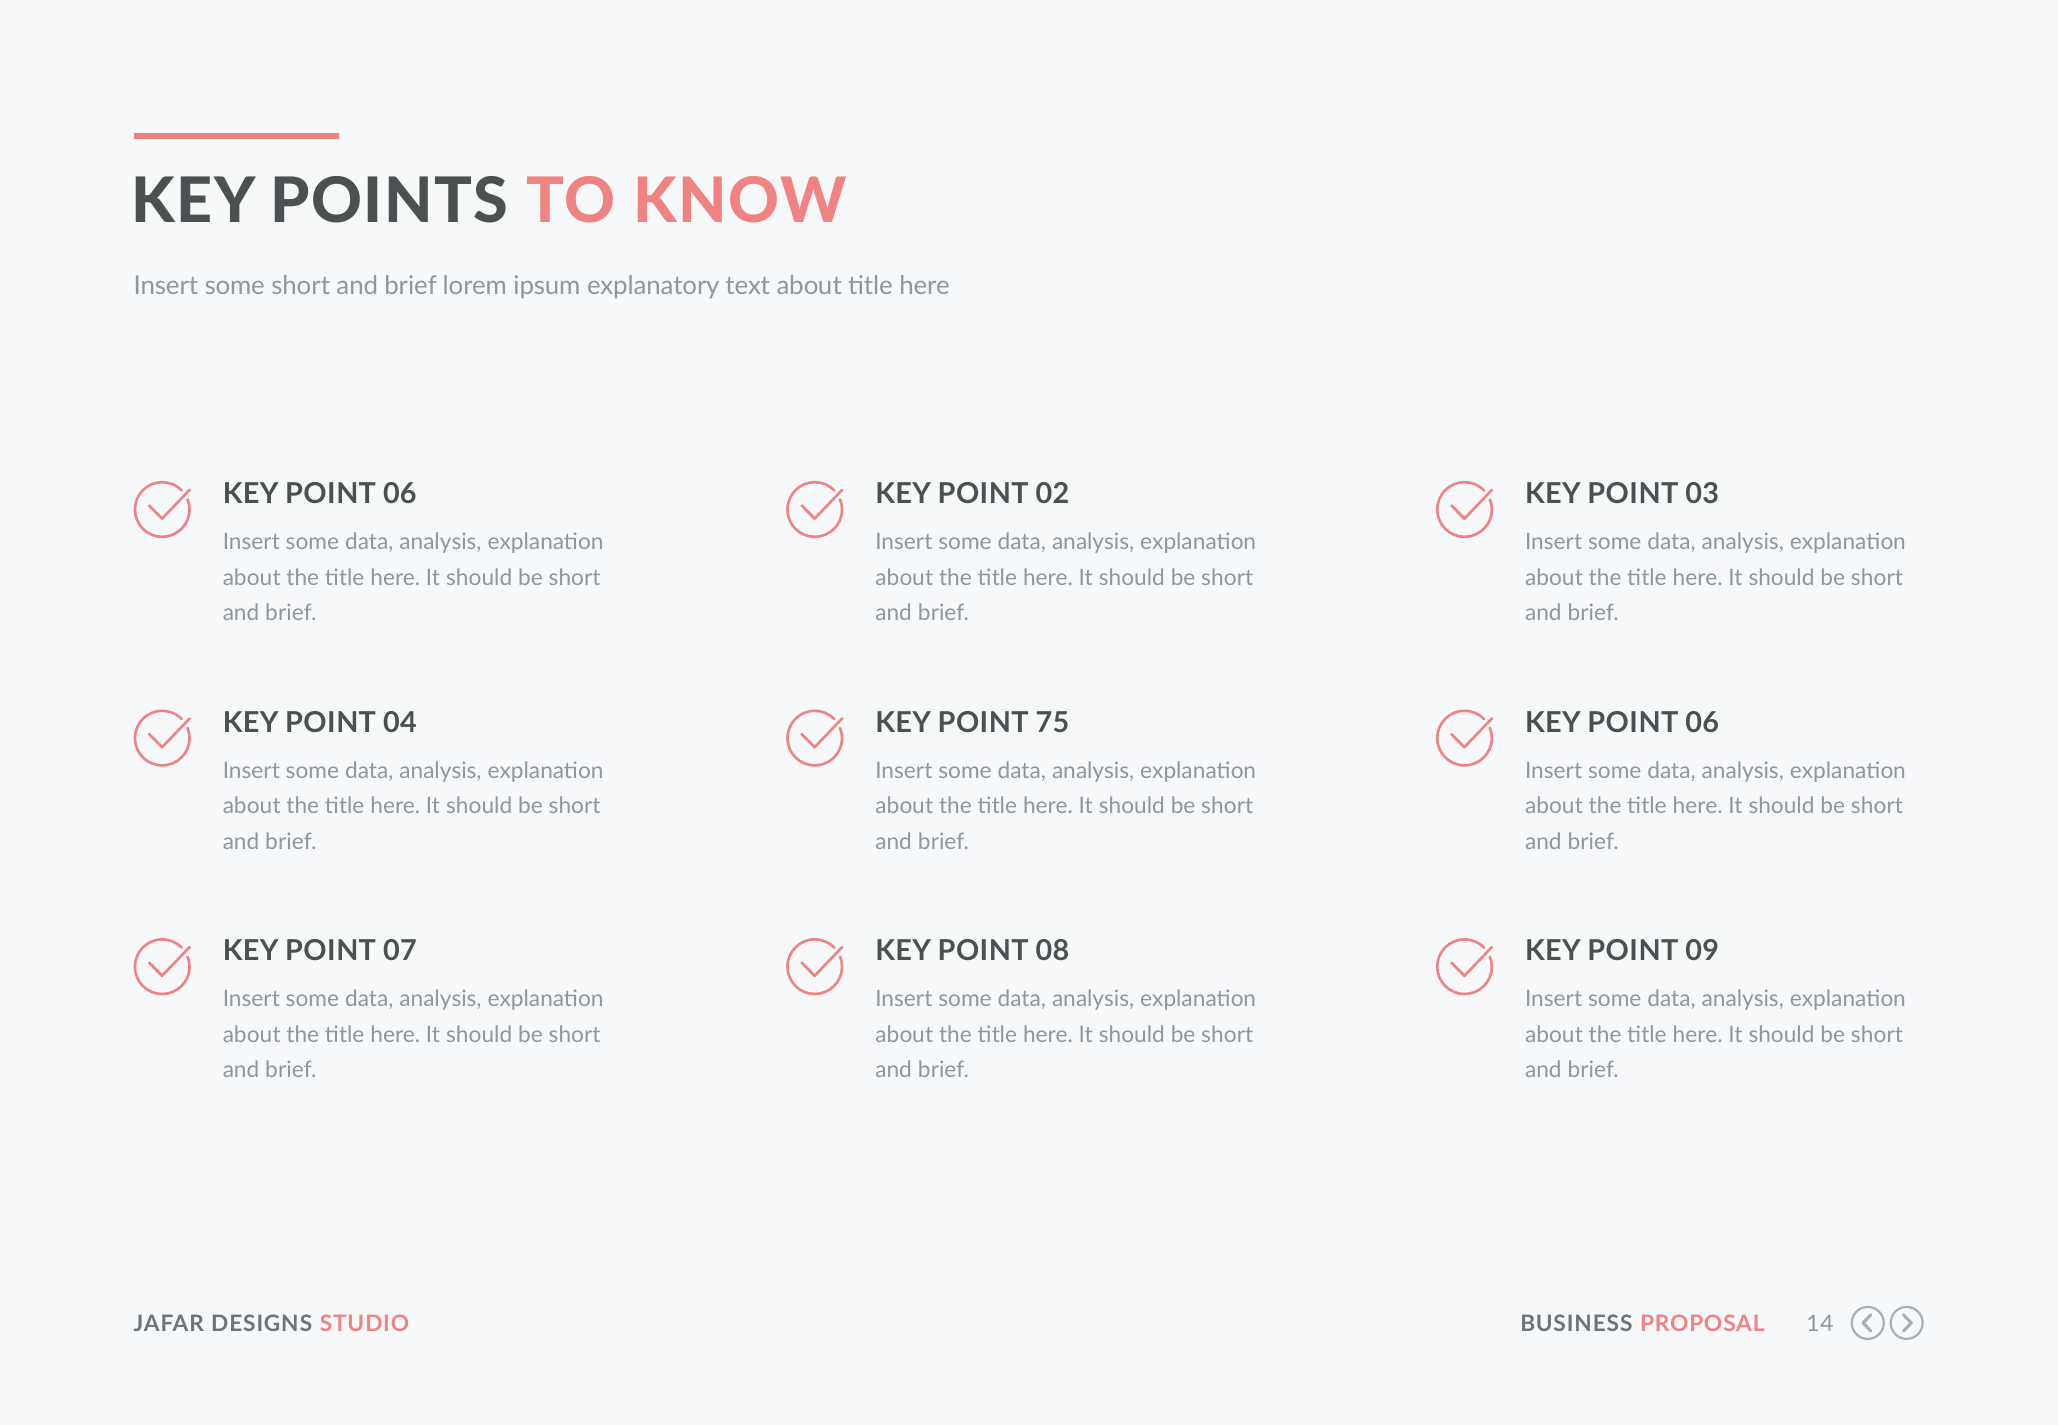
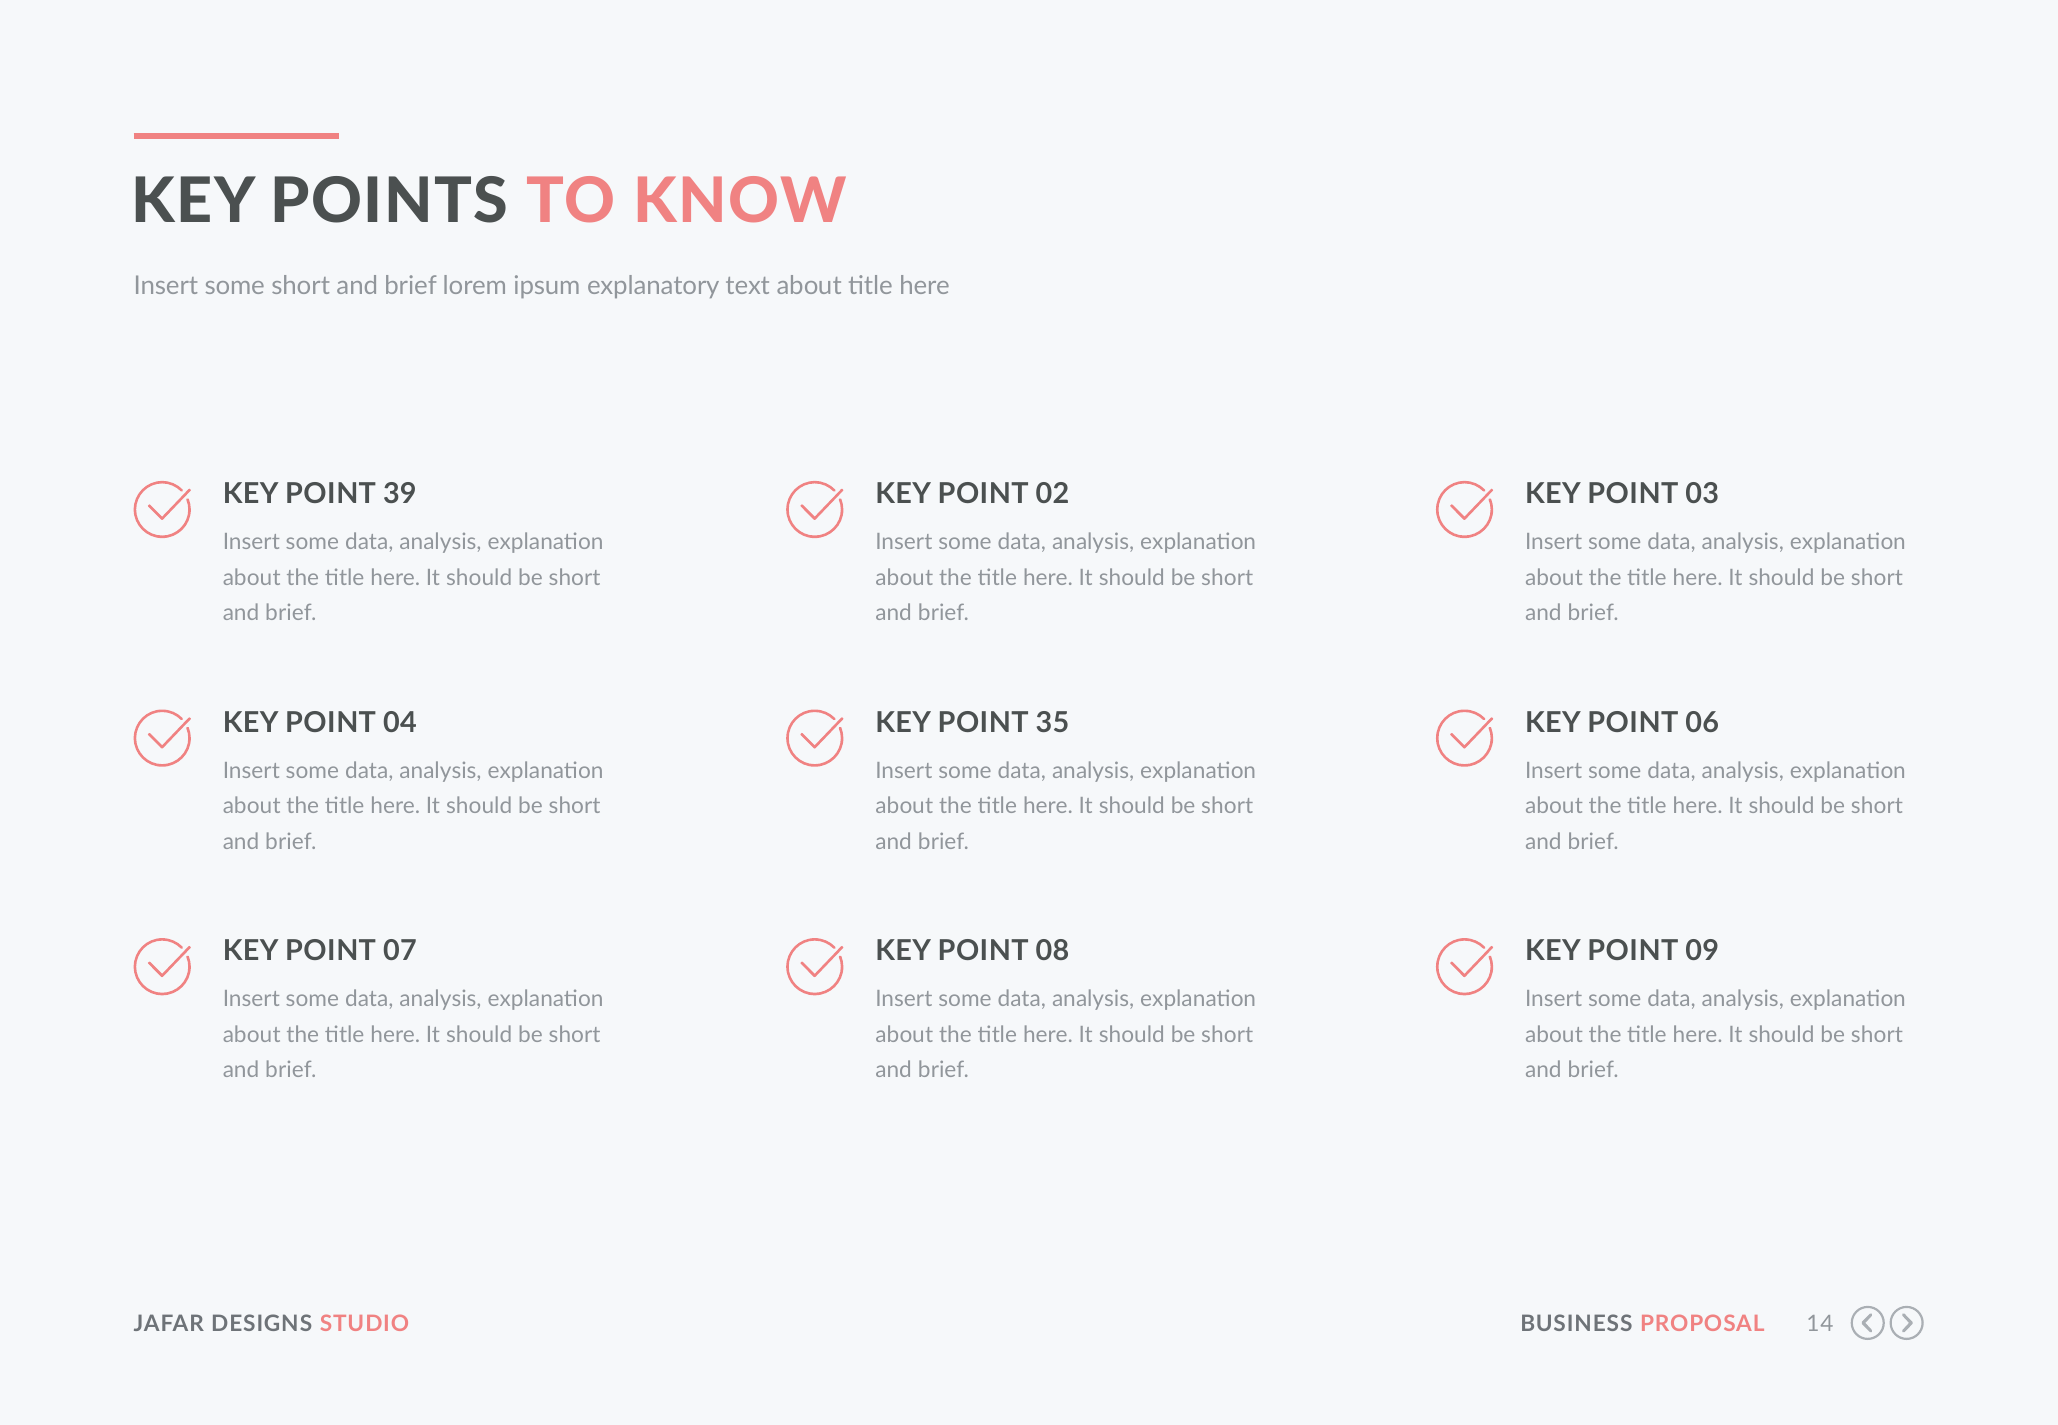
06 at (400, 494): 06 -> 39
75: 75 -> 35
